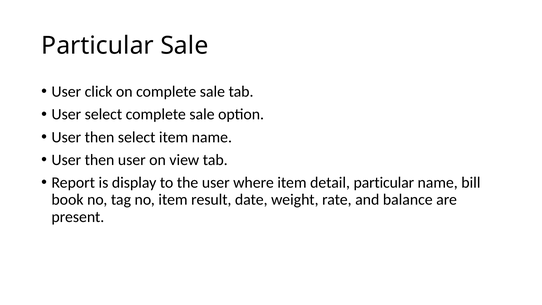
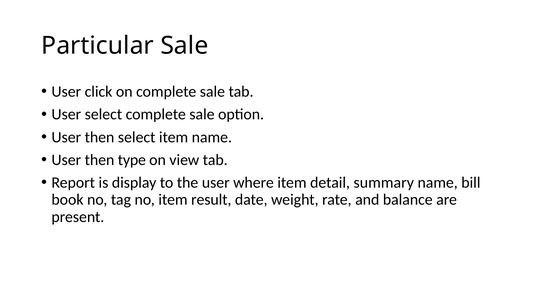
then user: user -> type
detail particular: particular -> summary
